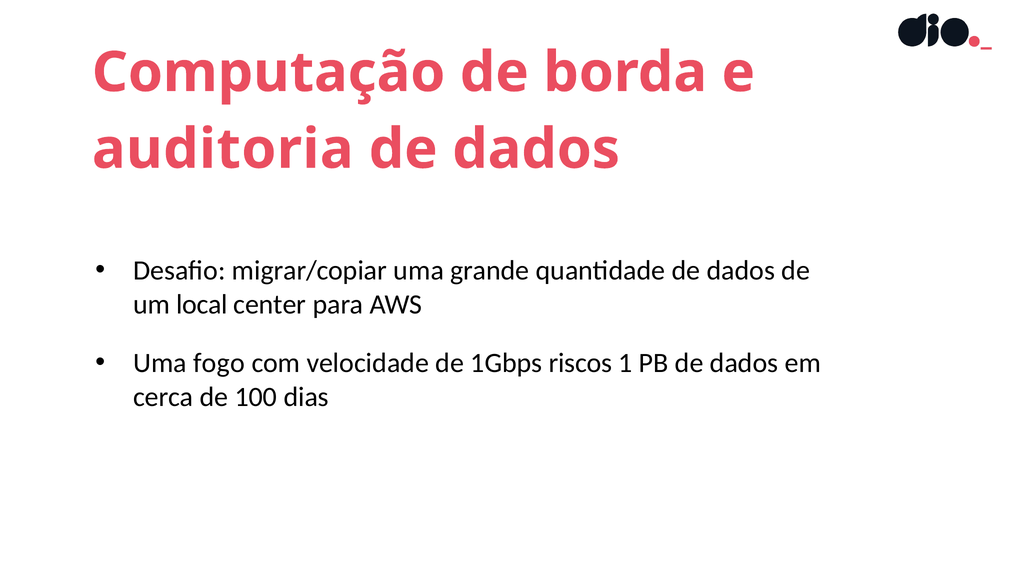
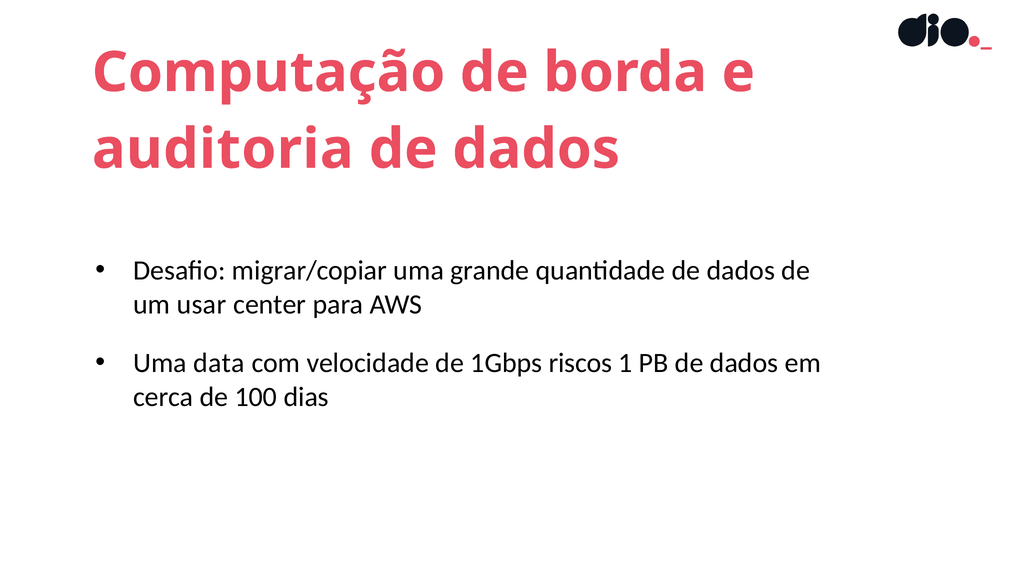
local: local -> usar
fogo: fogo -> data
